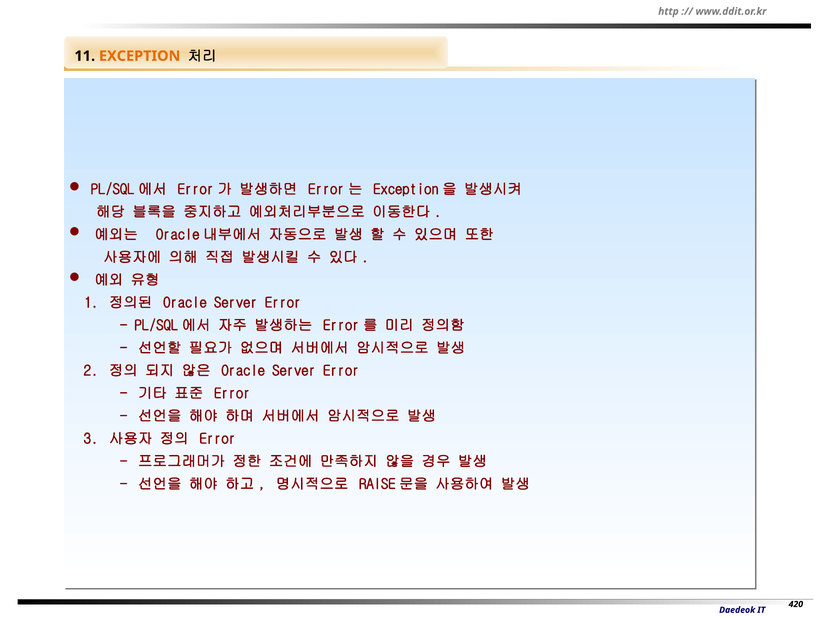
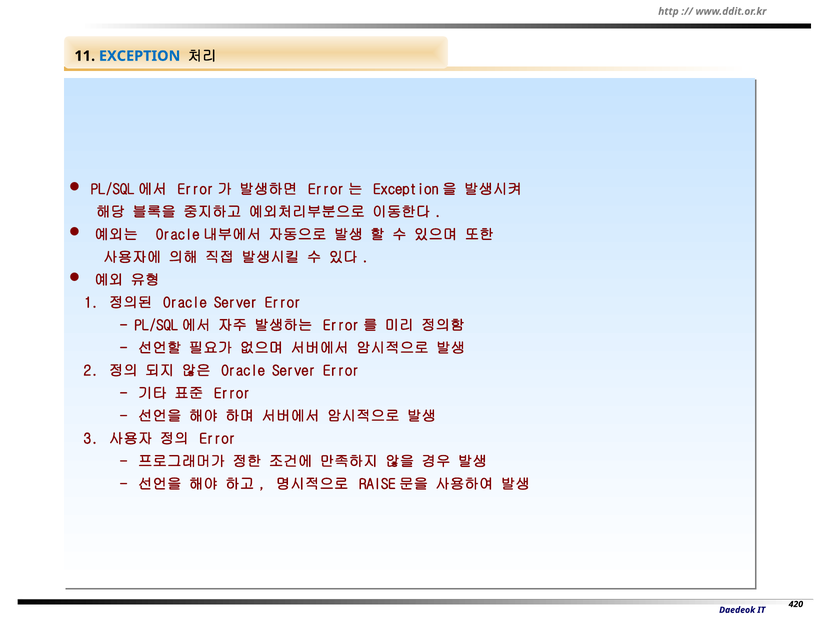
EXCEPTION colour: orange -> blue
